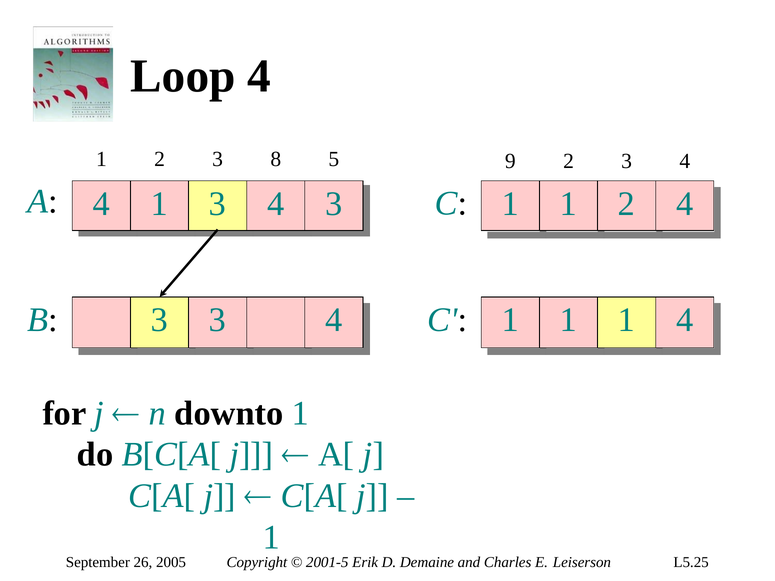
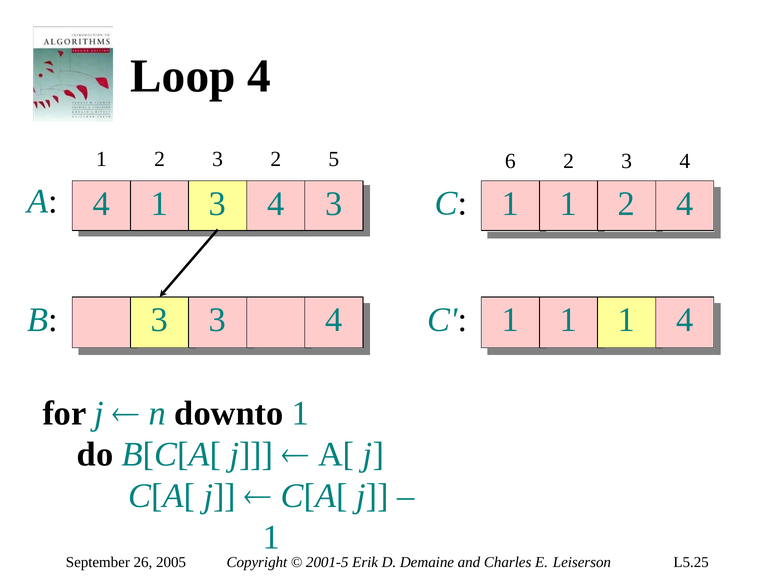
3 8: 8 -> 2
9: 9 -> 6
